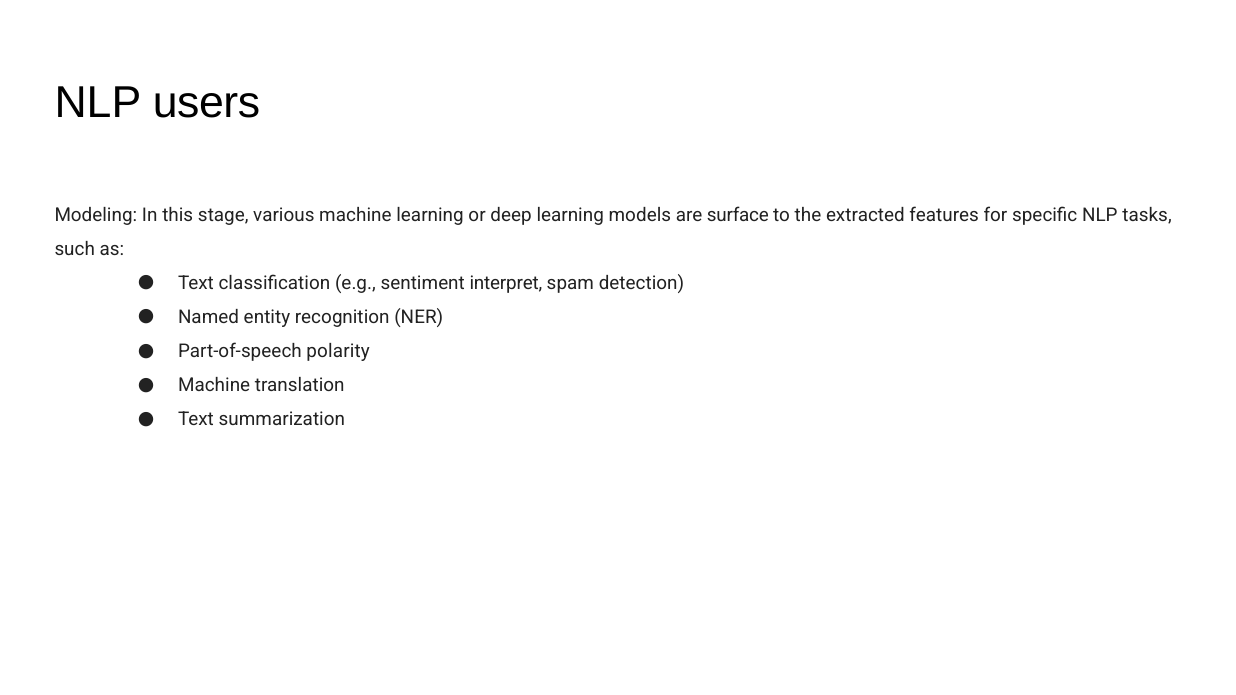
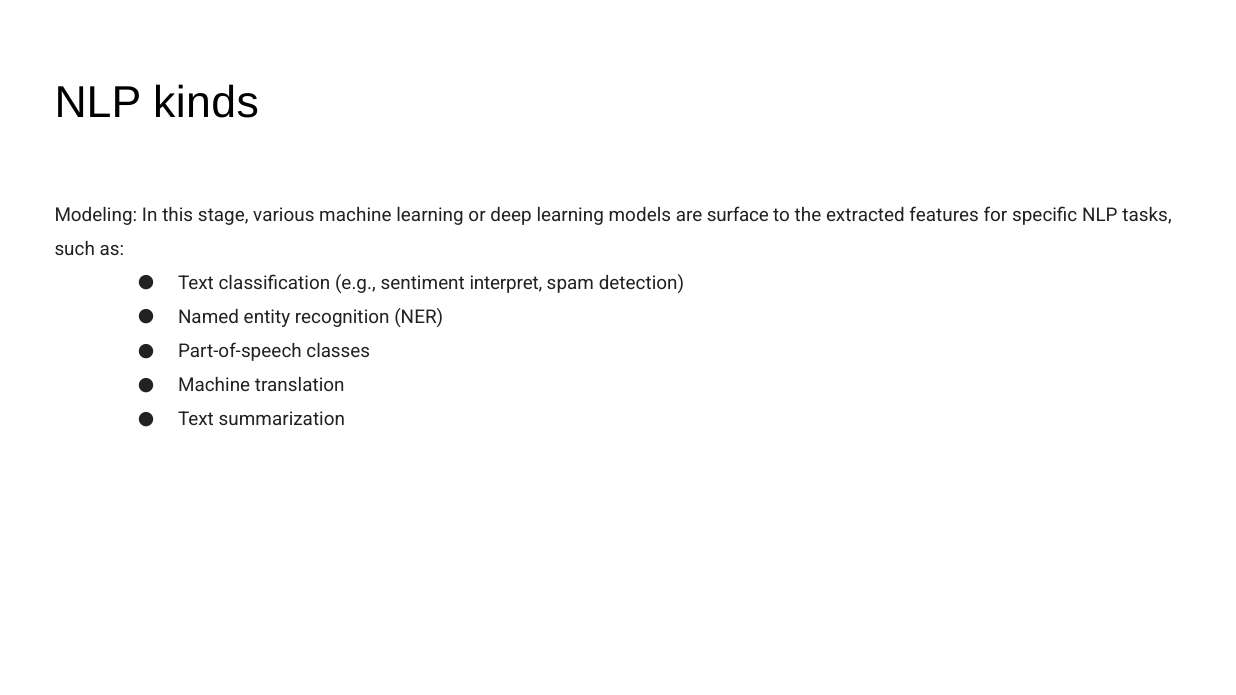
users: users -> kinds
polarity: polarity -> classes
